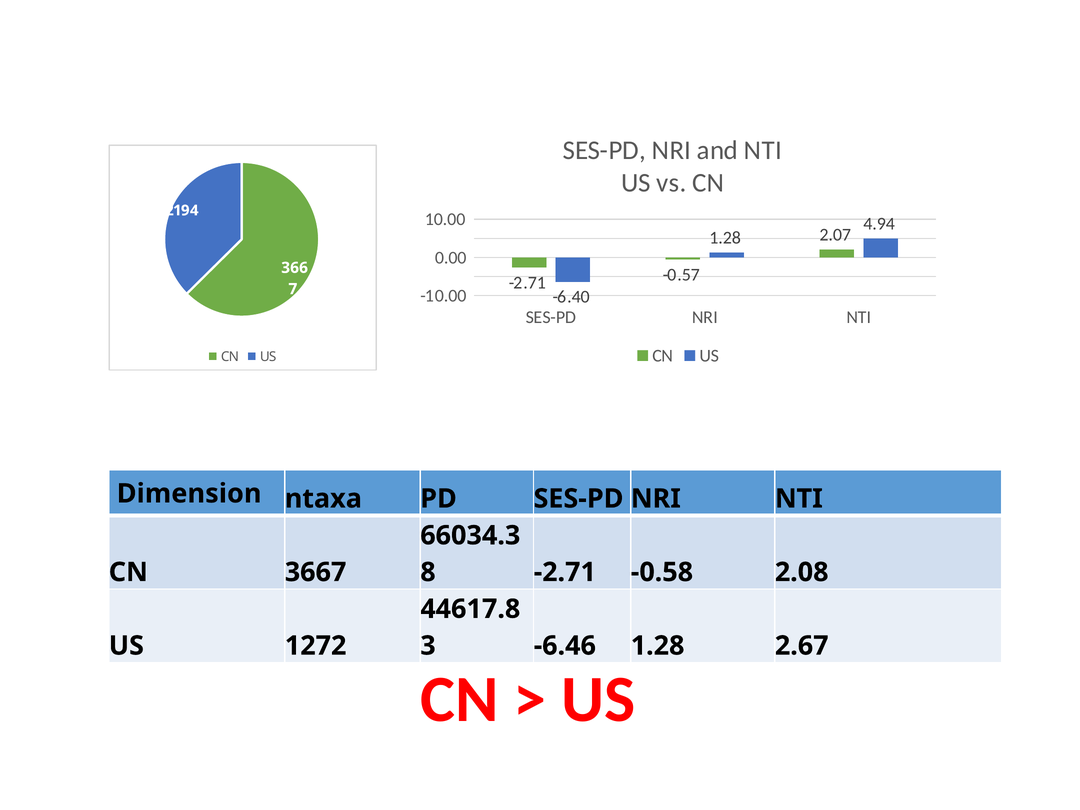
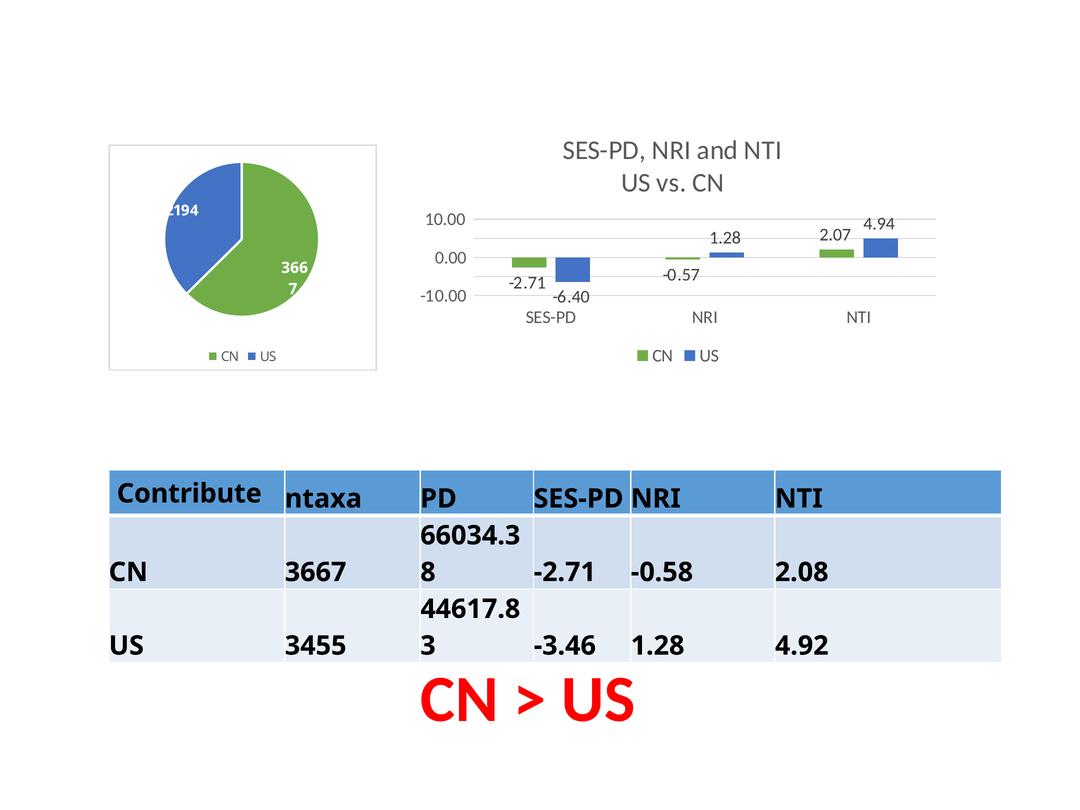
Dimension: Dimension -> Contribute
1272: 1272 -> 3455
-6.46: -6.46 -> -3.46
2.67: 2.67 -> 4.92
